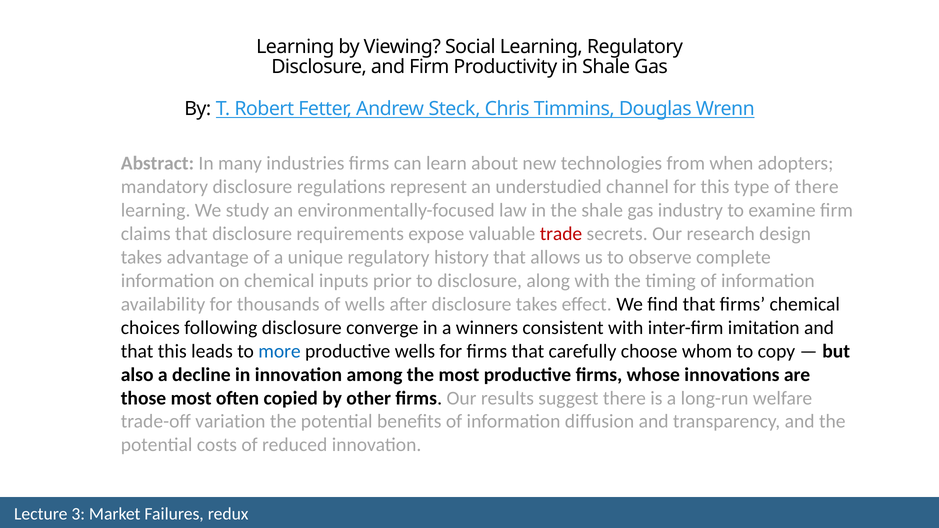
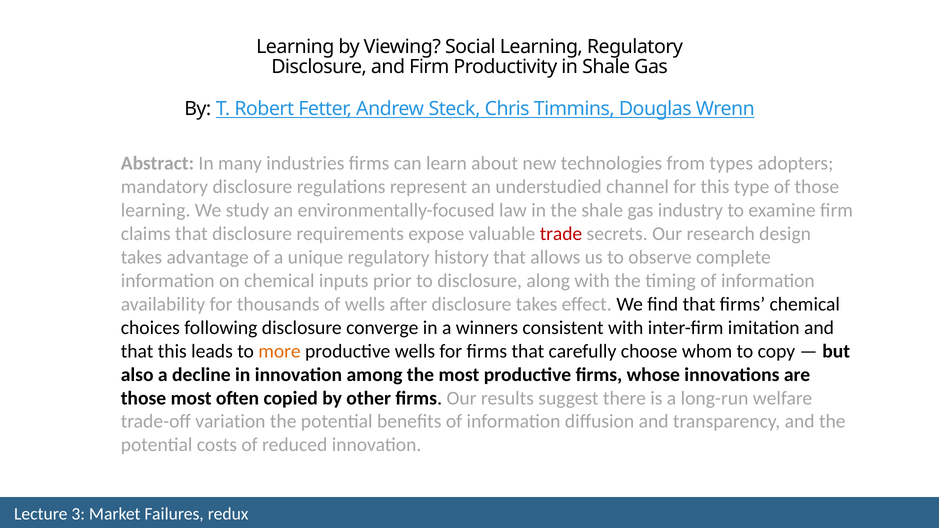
when: when -> types
of there: there -> those
more colour: blue -> orange
